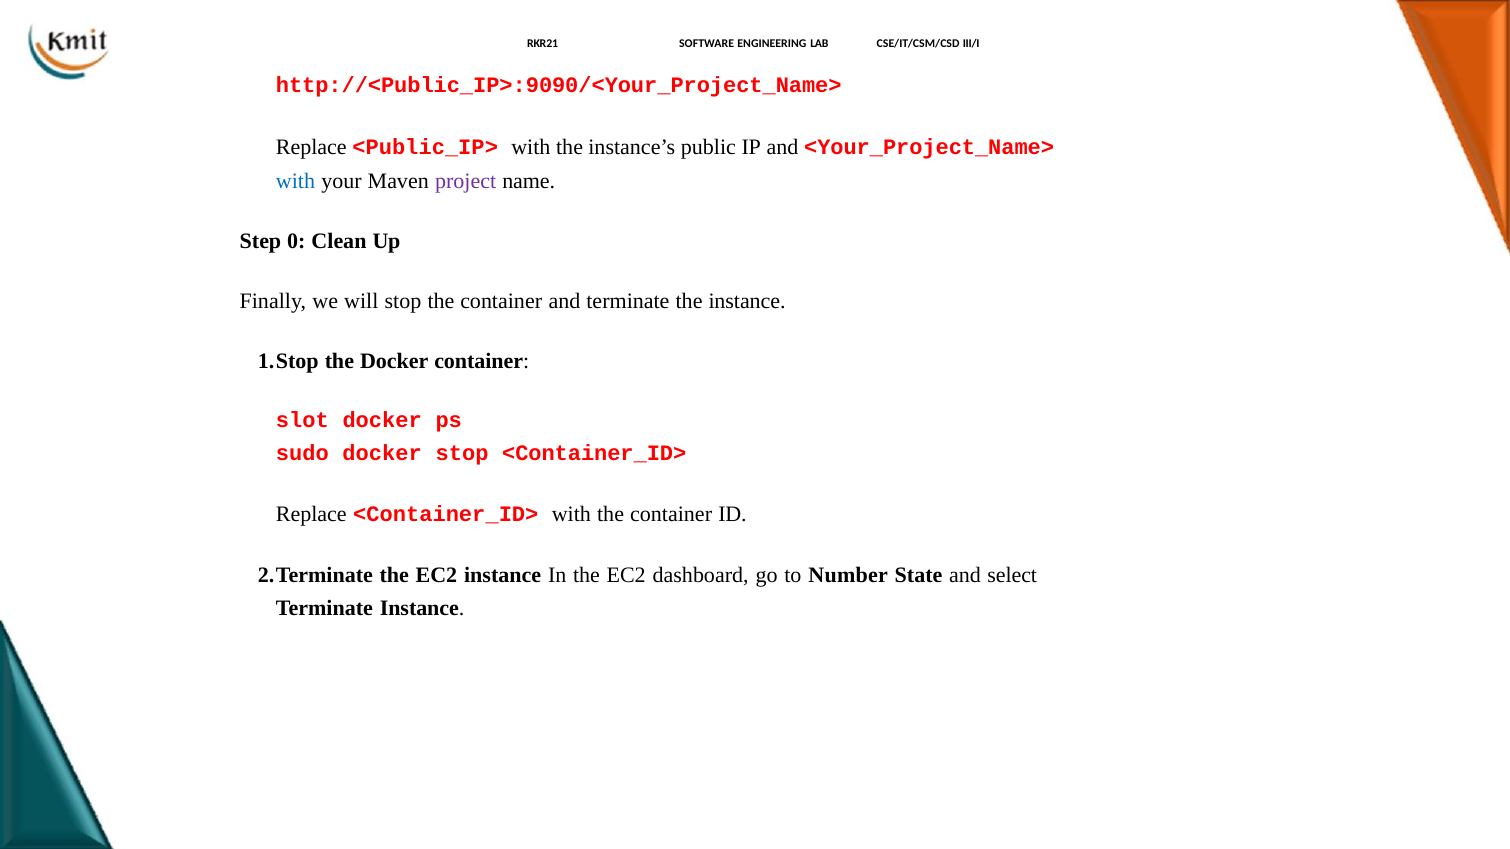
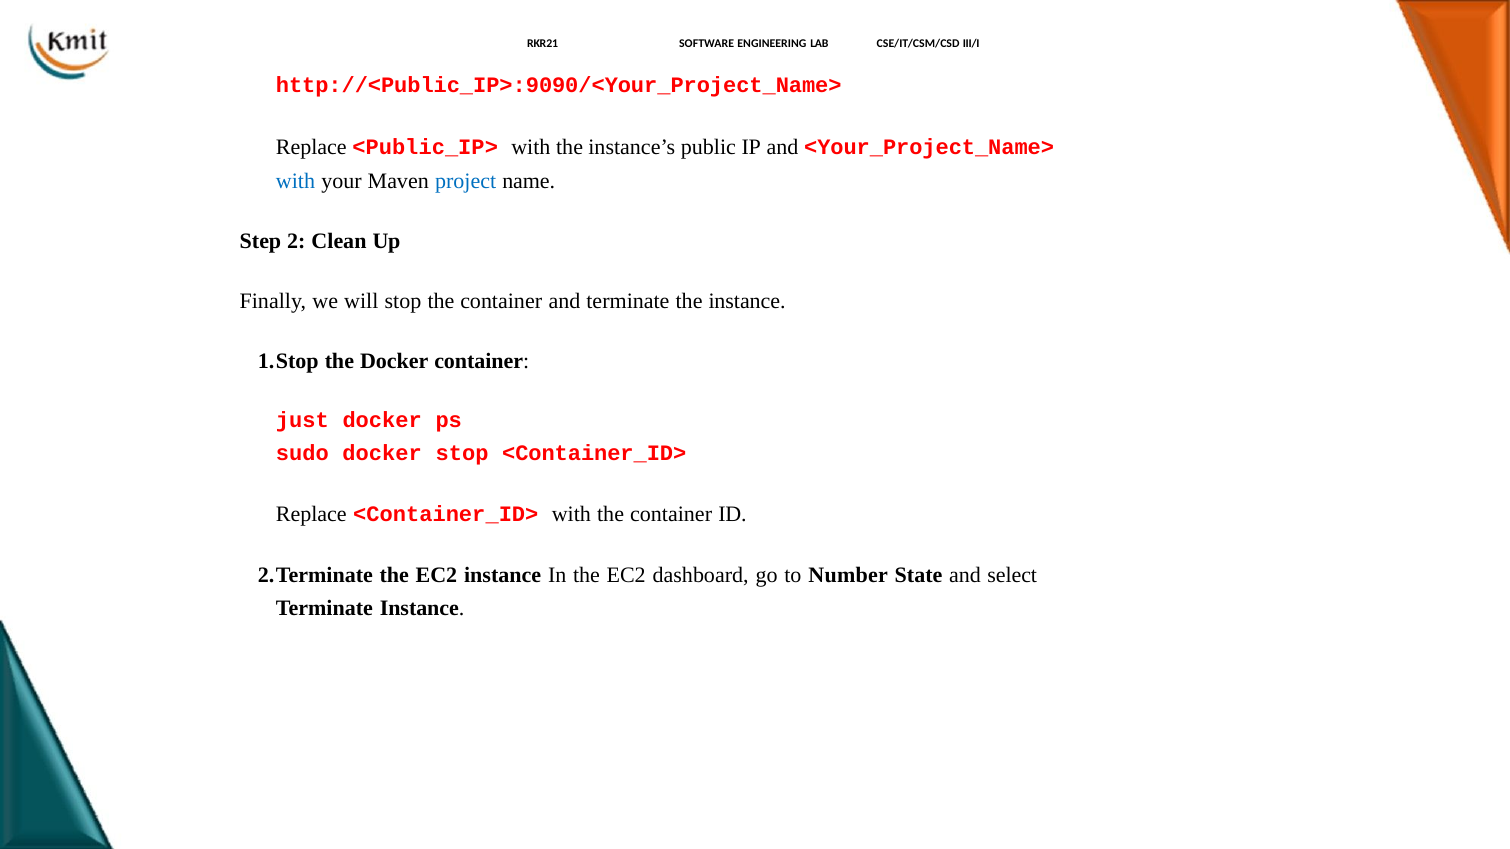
project colour: purple -> blue
0: 0 -> 2
slot: slot -> just
